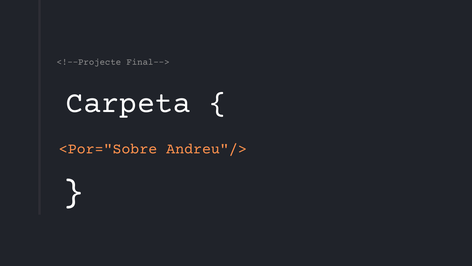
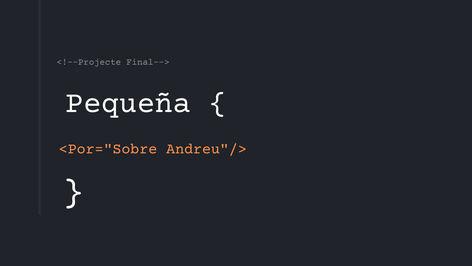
Carpeta: Carpeta -> Pequeña
